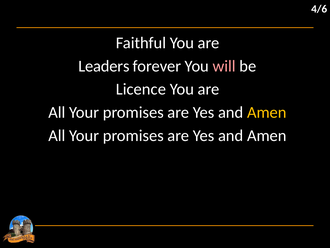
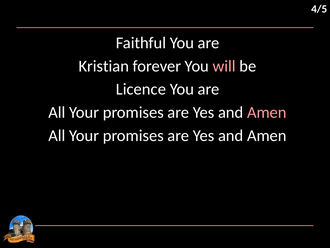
4/6: 4/6 -> 4/5
Leaders: Leaders -> Kristian
Amen at (267, 112) colour: yellow -> pink
